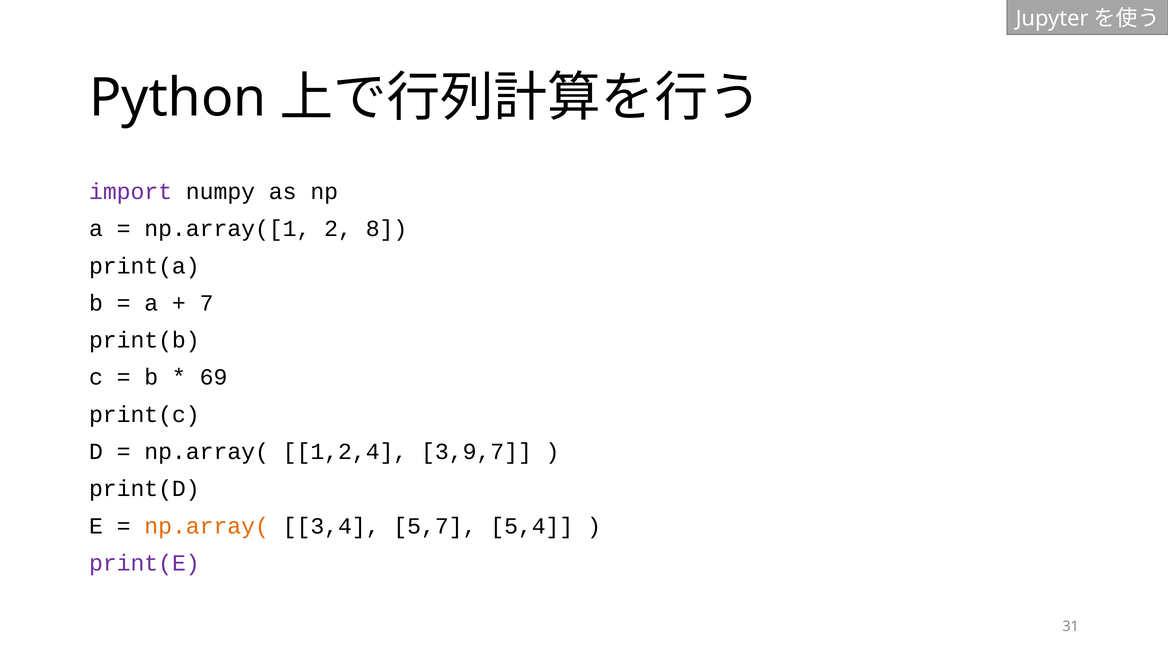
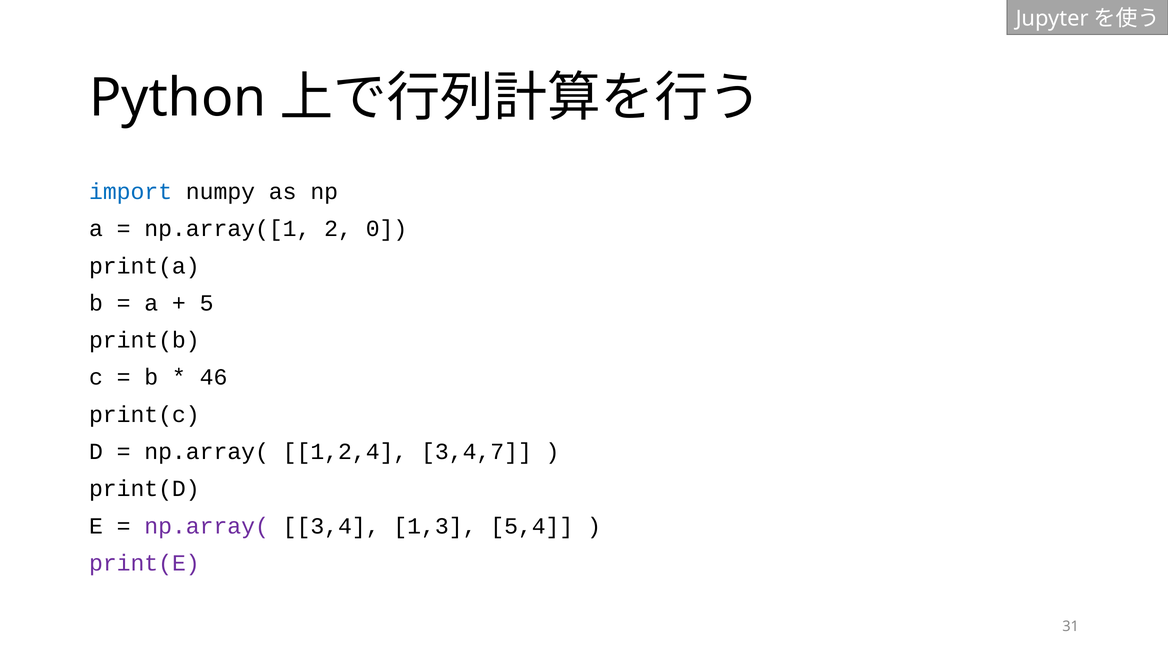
import colour: purple -> blue
8: 8 -> 0
7: 7 -> 5
69: 69 -> 46
3,9,7: 3,9,7 -> 3,4,7
np.array( at (207, 526) colour: orange -> purple
5,7: 5,7 -> 1,3
